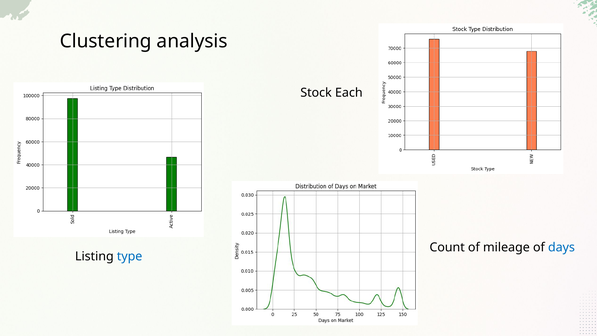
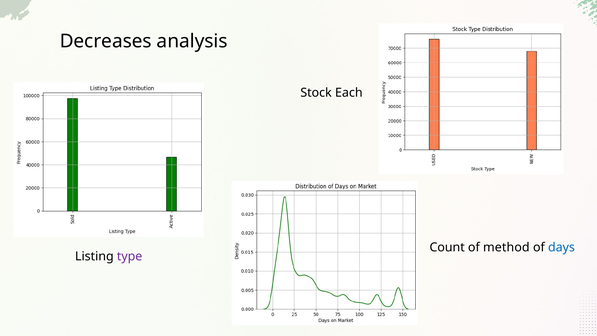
Clustering: Clustering -> Decreases
mileage: mileage -> method
type colour: blue -> purple
